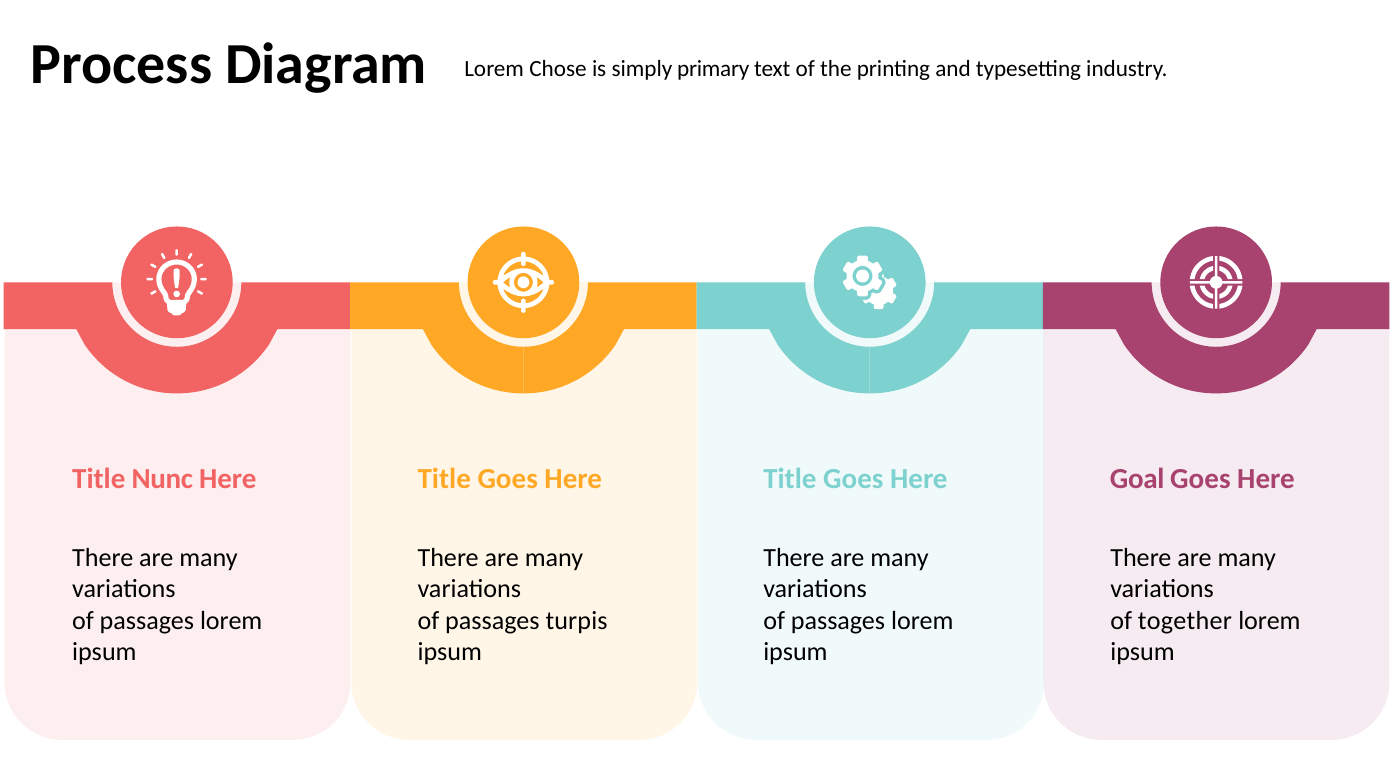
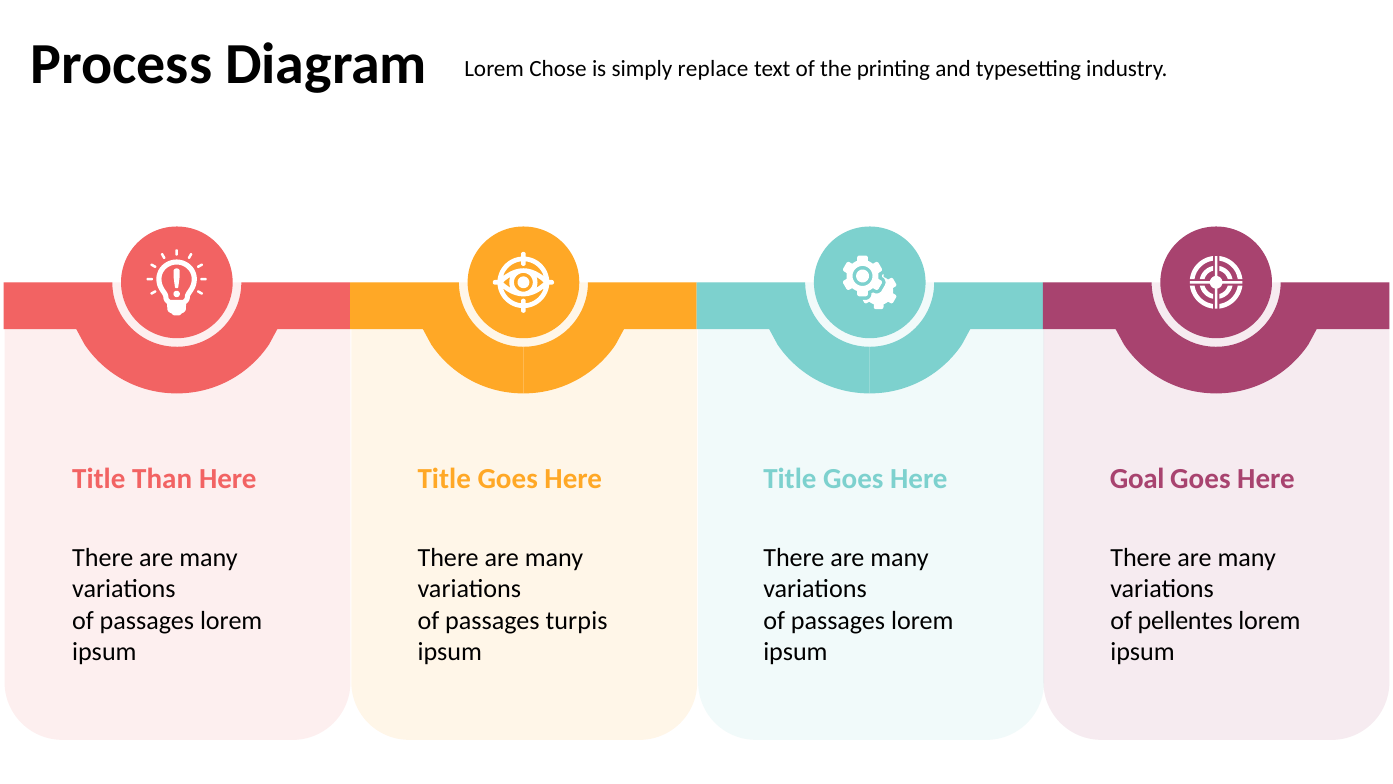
primary: primary -> replace
Nunc: Nunc -> Than
together: together -> pellentes
